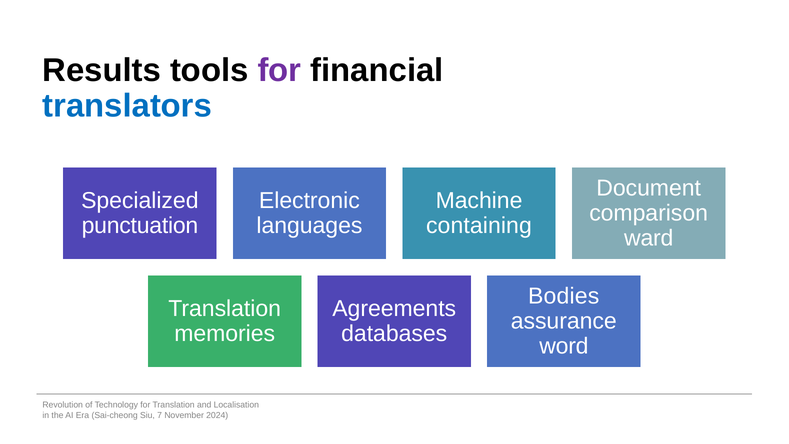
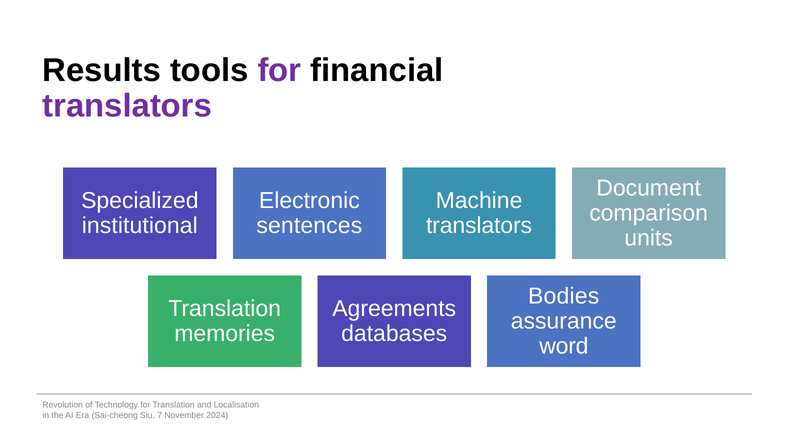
translators at (127, 106) colour: blue -> purple
punctuation: punctuation -> institutional
languages: languages -> sentences
containing at (479, 226): containing -> translators
ward: ward -> units
